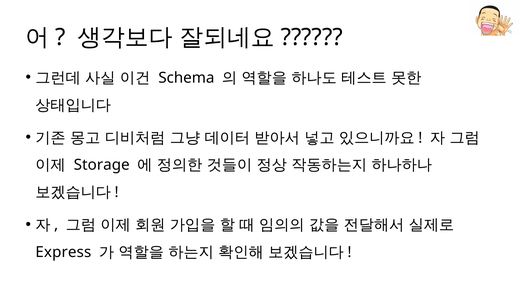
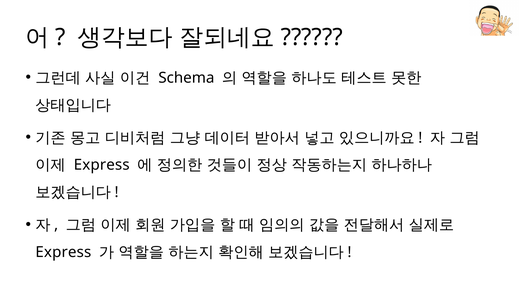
Storage at (102, 165): Storage -> Express
